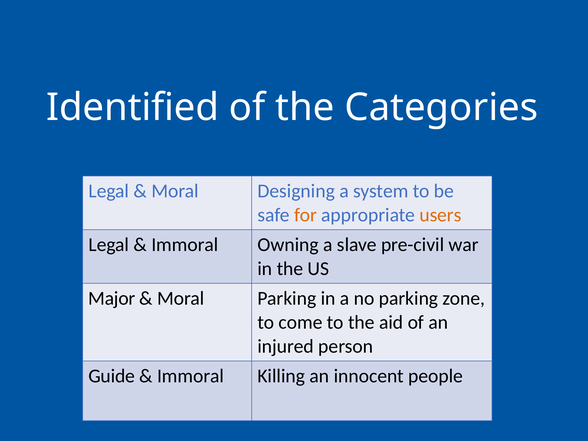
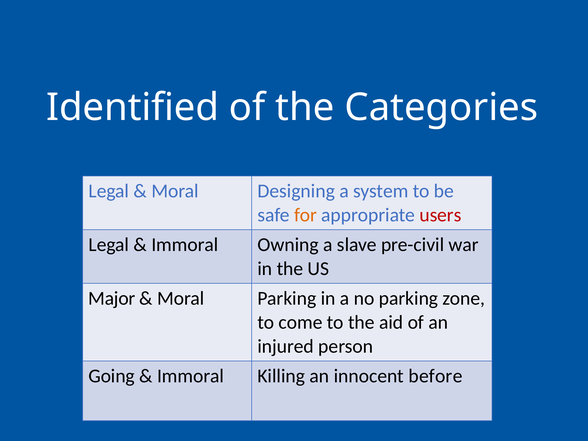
users colour: orange -> red
Guide: Guide -> Going
people: people -> before
